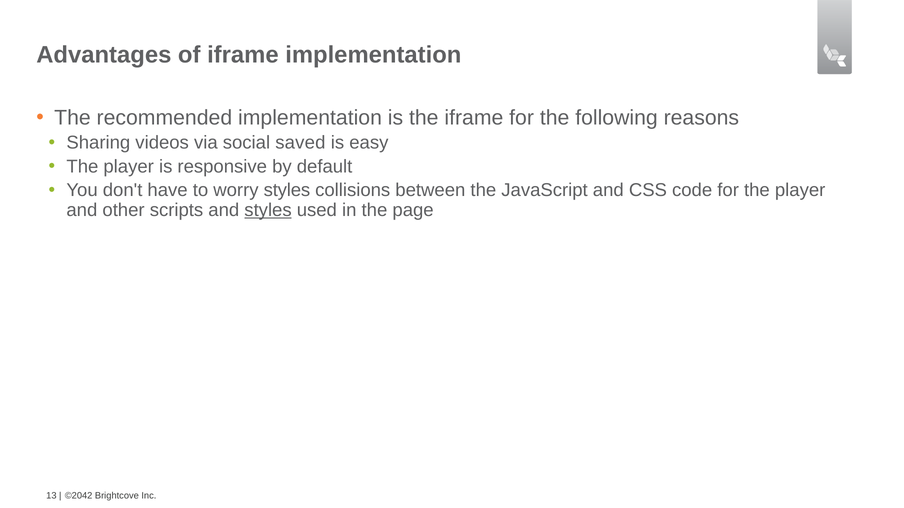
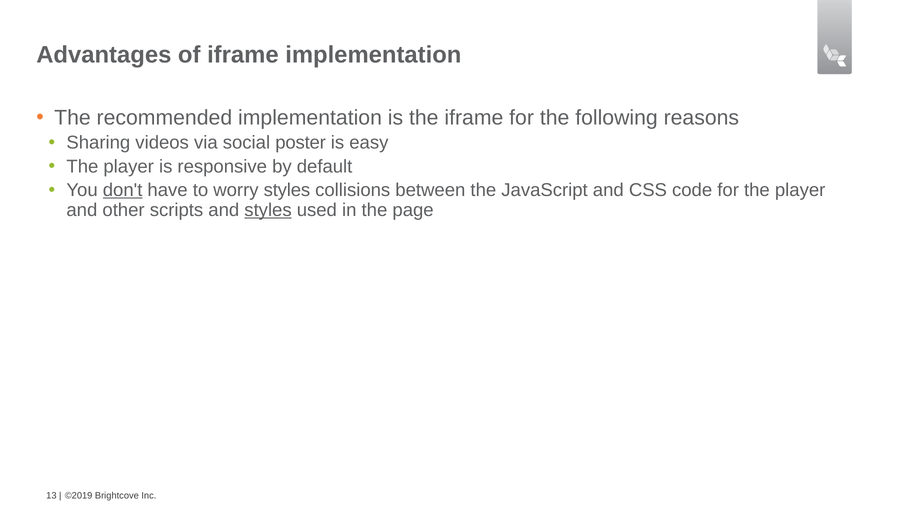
saved: saved -> poster
don't underline: none -> present
©2042: ©2042 -> ©2019
